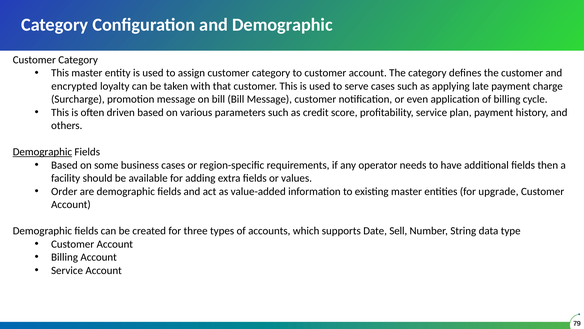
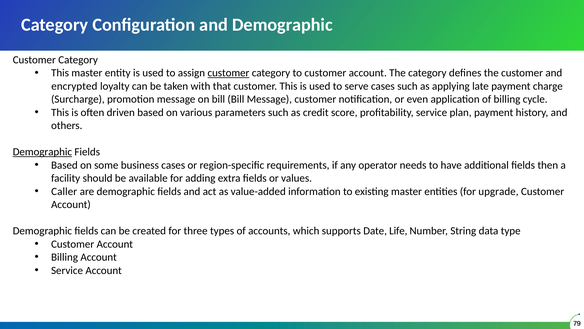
customer at (228, 73) underline: none -> present
Order: Order -> Caller
Sell: Sell -> Life
